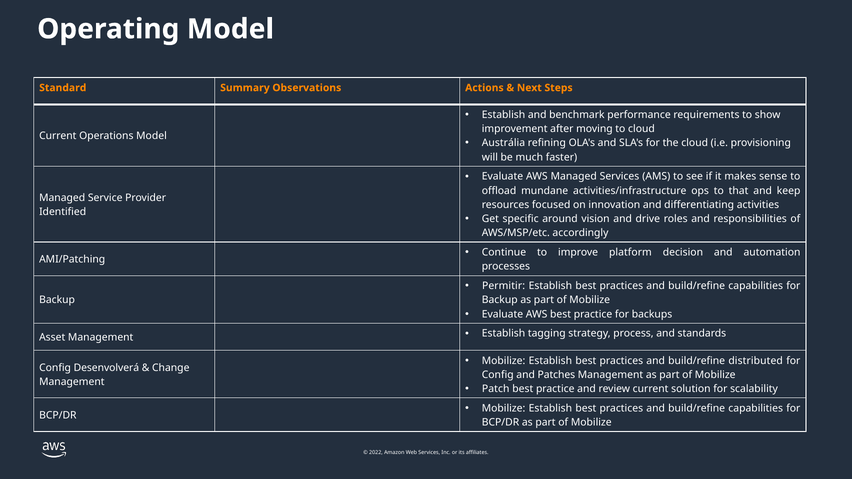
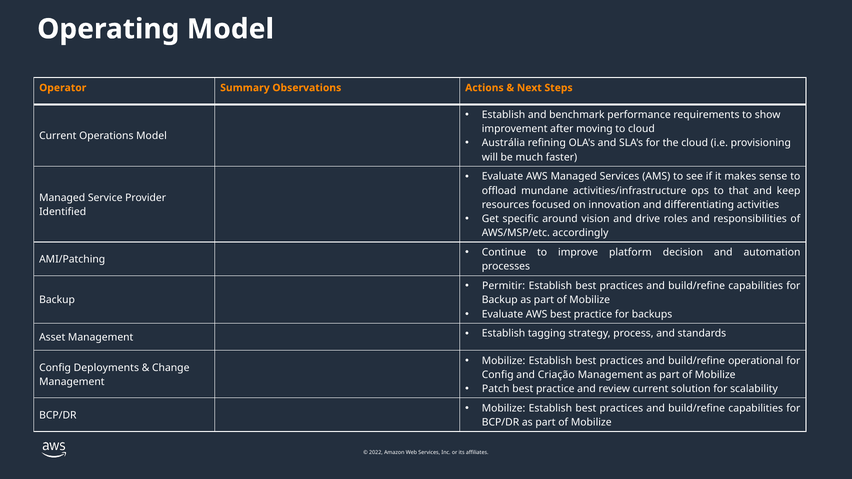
Standard: Standard -> Operator
distributed: distributed -> operational
Desenvolverá: Desenvolverá -> Deployments
Patches: Patches -> Criação
